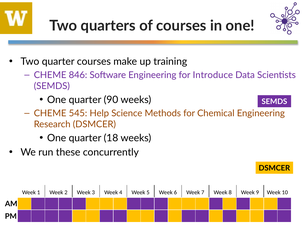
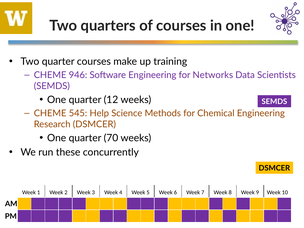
846: 846 -> 946
Introduce: Introduce -> Networks
90: 90 -> 12
18: 18 -> 70
